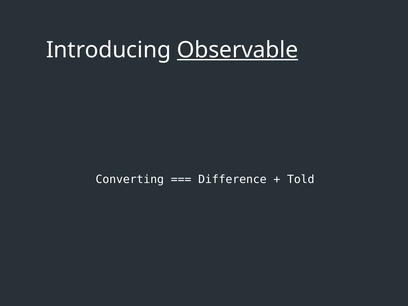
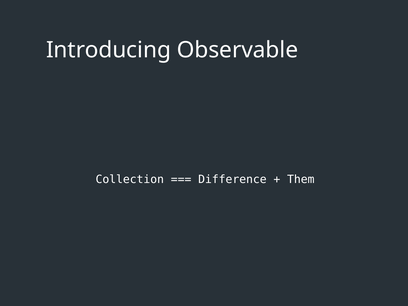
Observable underline: present -> none
Converting: Converting -> Collection
Told: Told -> Them
